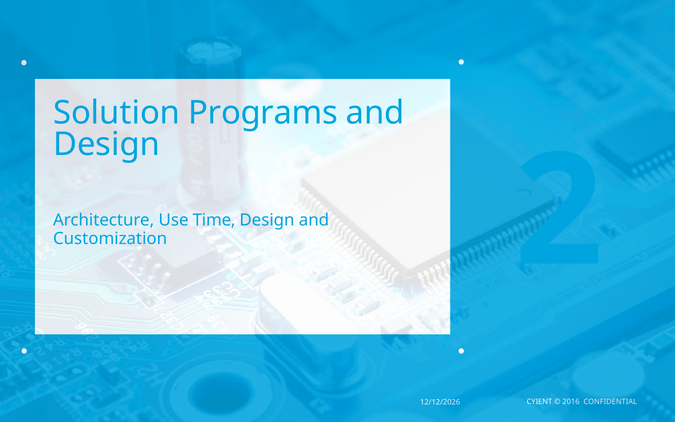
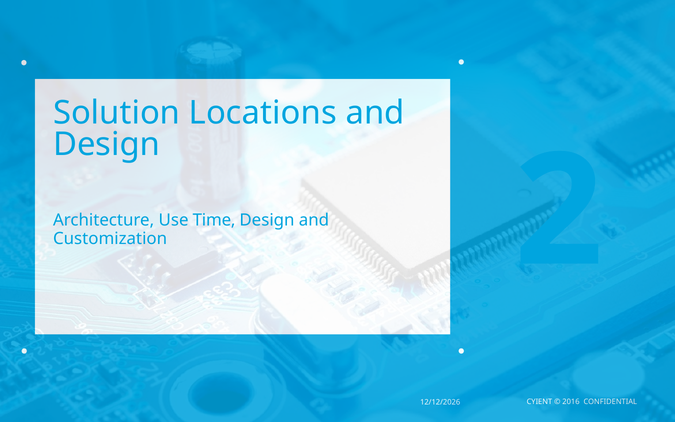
Programs: Programs -> Locations
